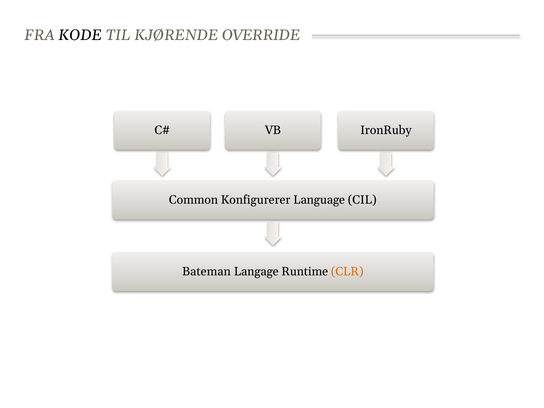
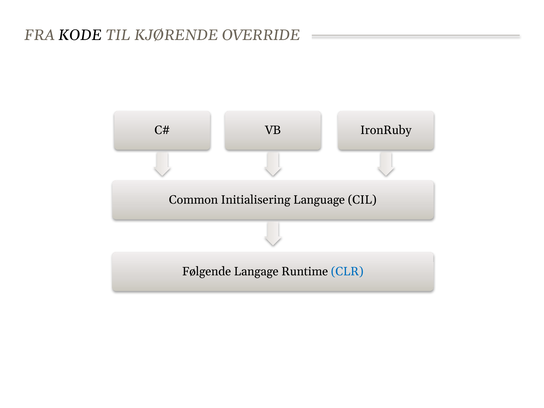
Konfigurerer: Konfigurerer -> Initialisering
Bateman: Bateman -> Følgende
CLR colour: orange -> blue
